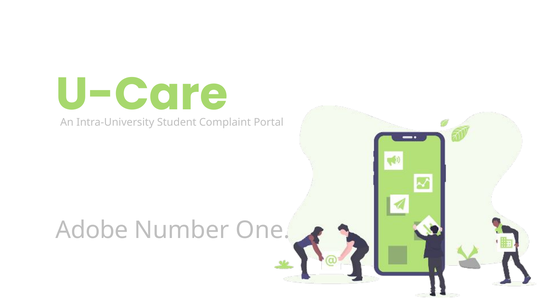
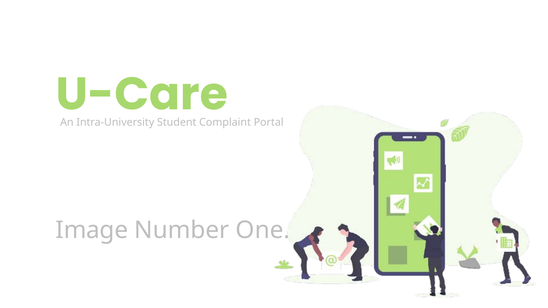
Adobe: Adobe -> Image
